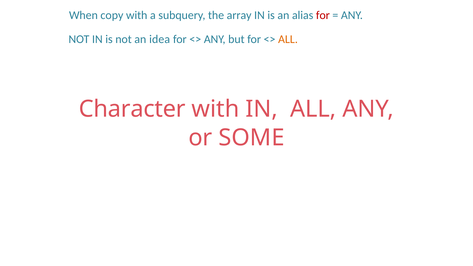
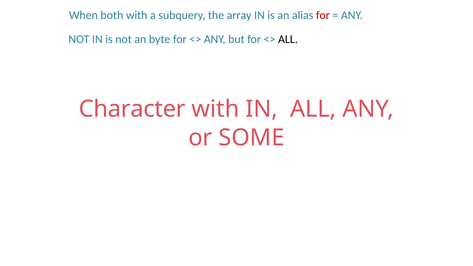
copy: copy -> both
idea: idea -> byte
ALL at (288, 39) colour: orange -> black
